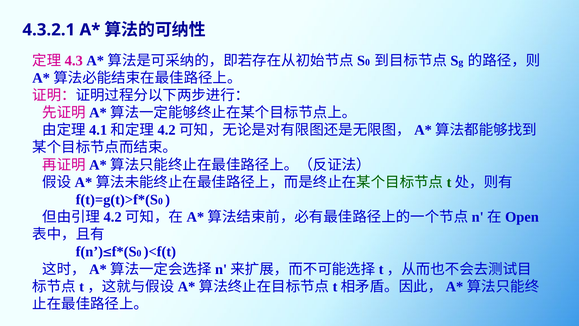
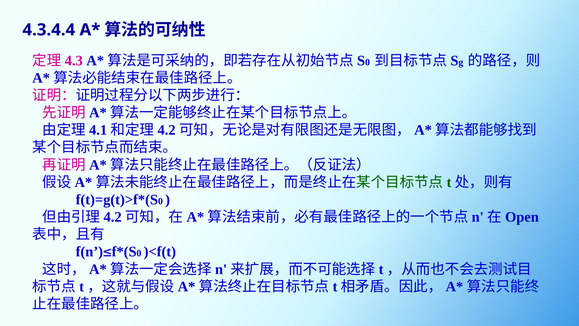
4.3.2.1: 4.3.2.1 -> 4.3.4.4
